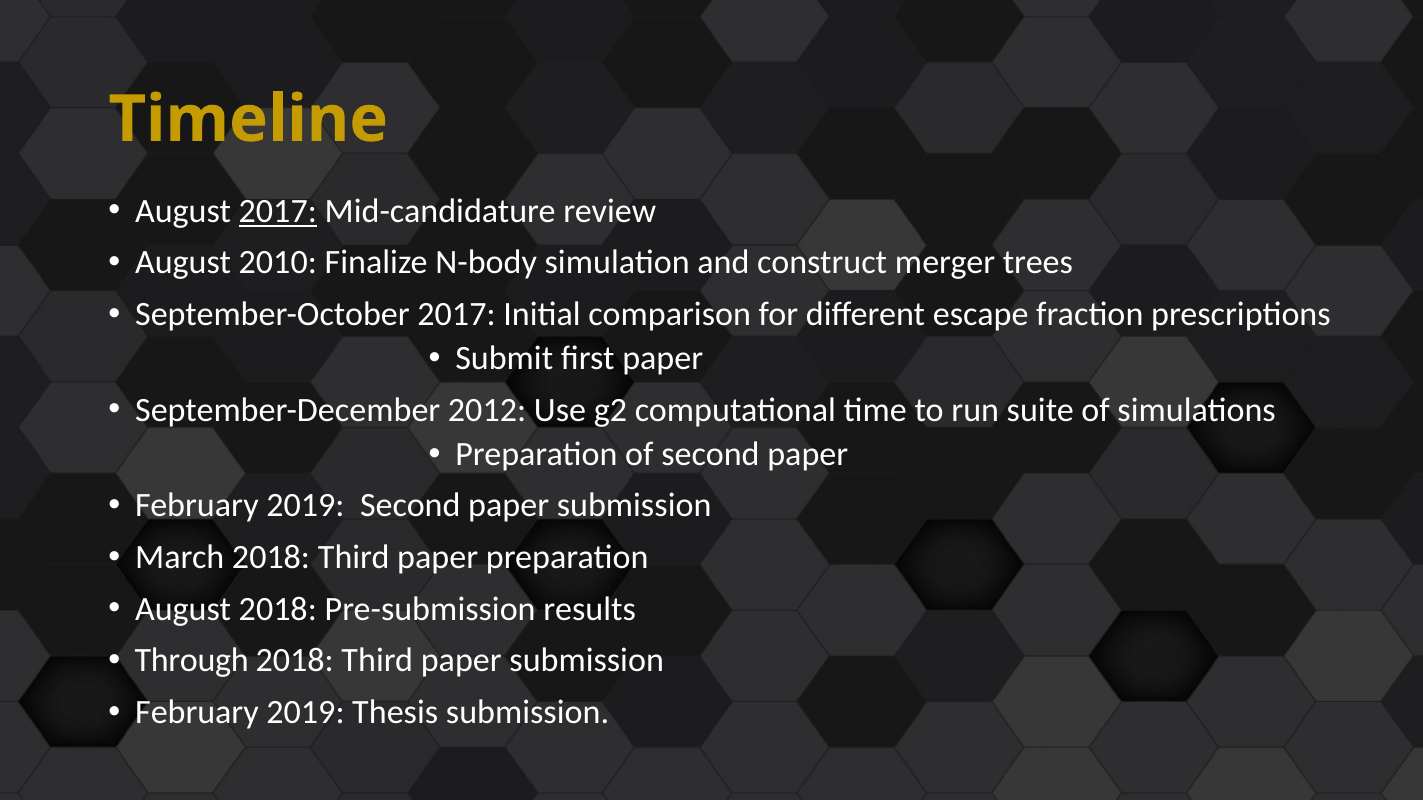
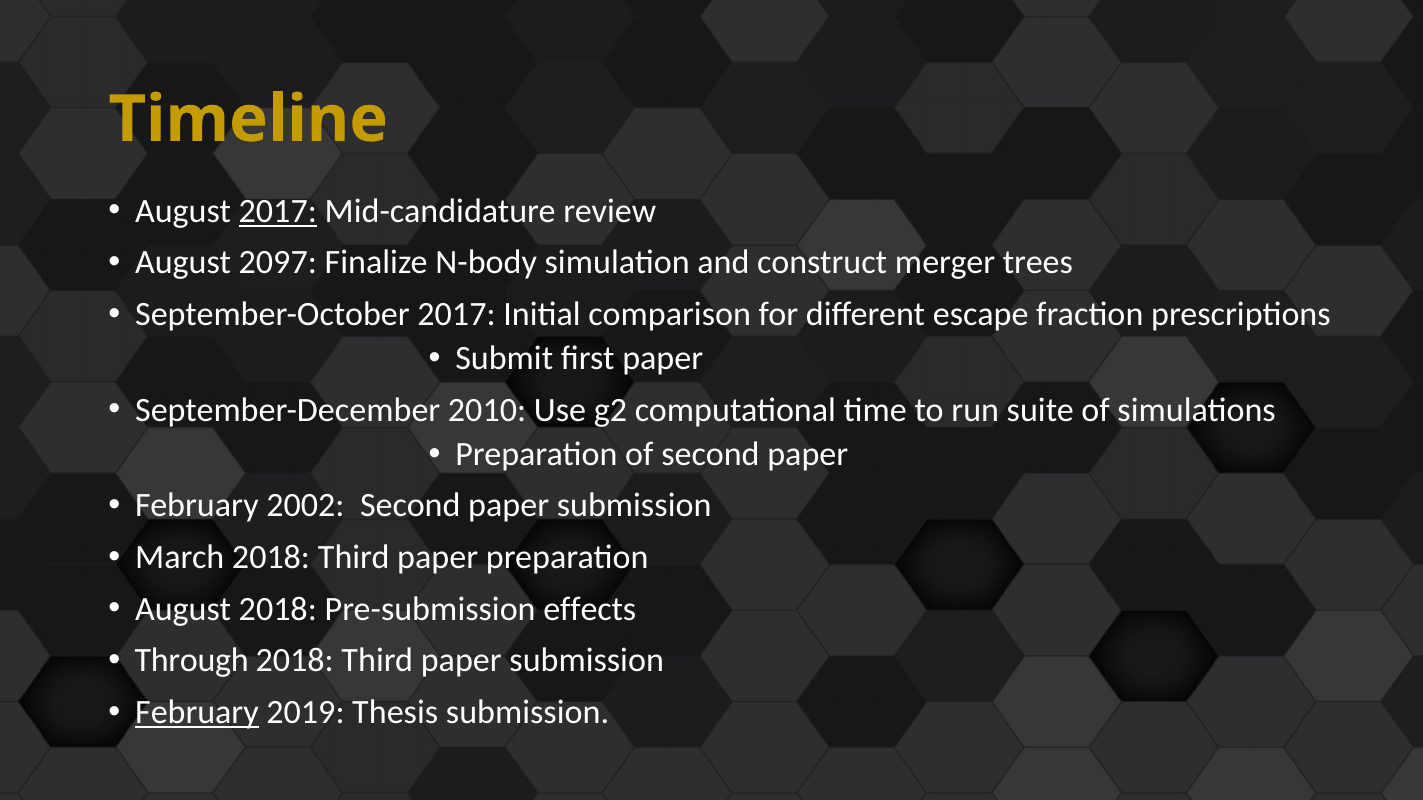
2010: 2010 -> 2097
2012: 2012 -> 2010
2019 at (305, 506): 2019 -> 2002
results: results -> effects
February at (197, 713) underline: none -> present
